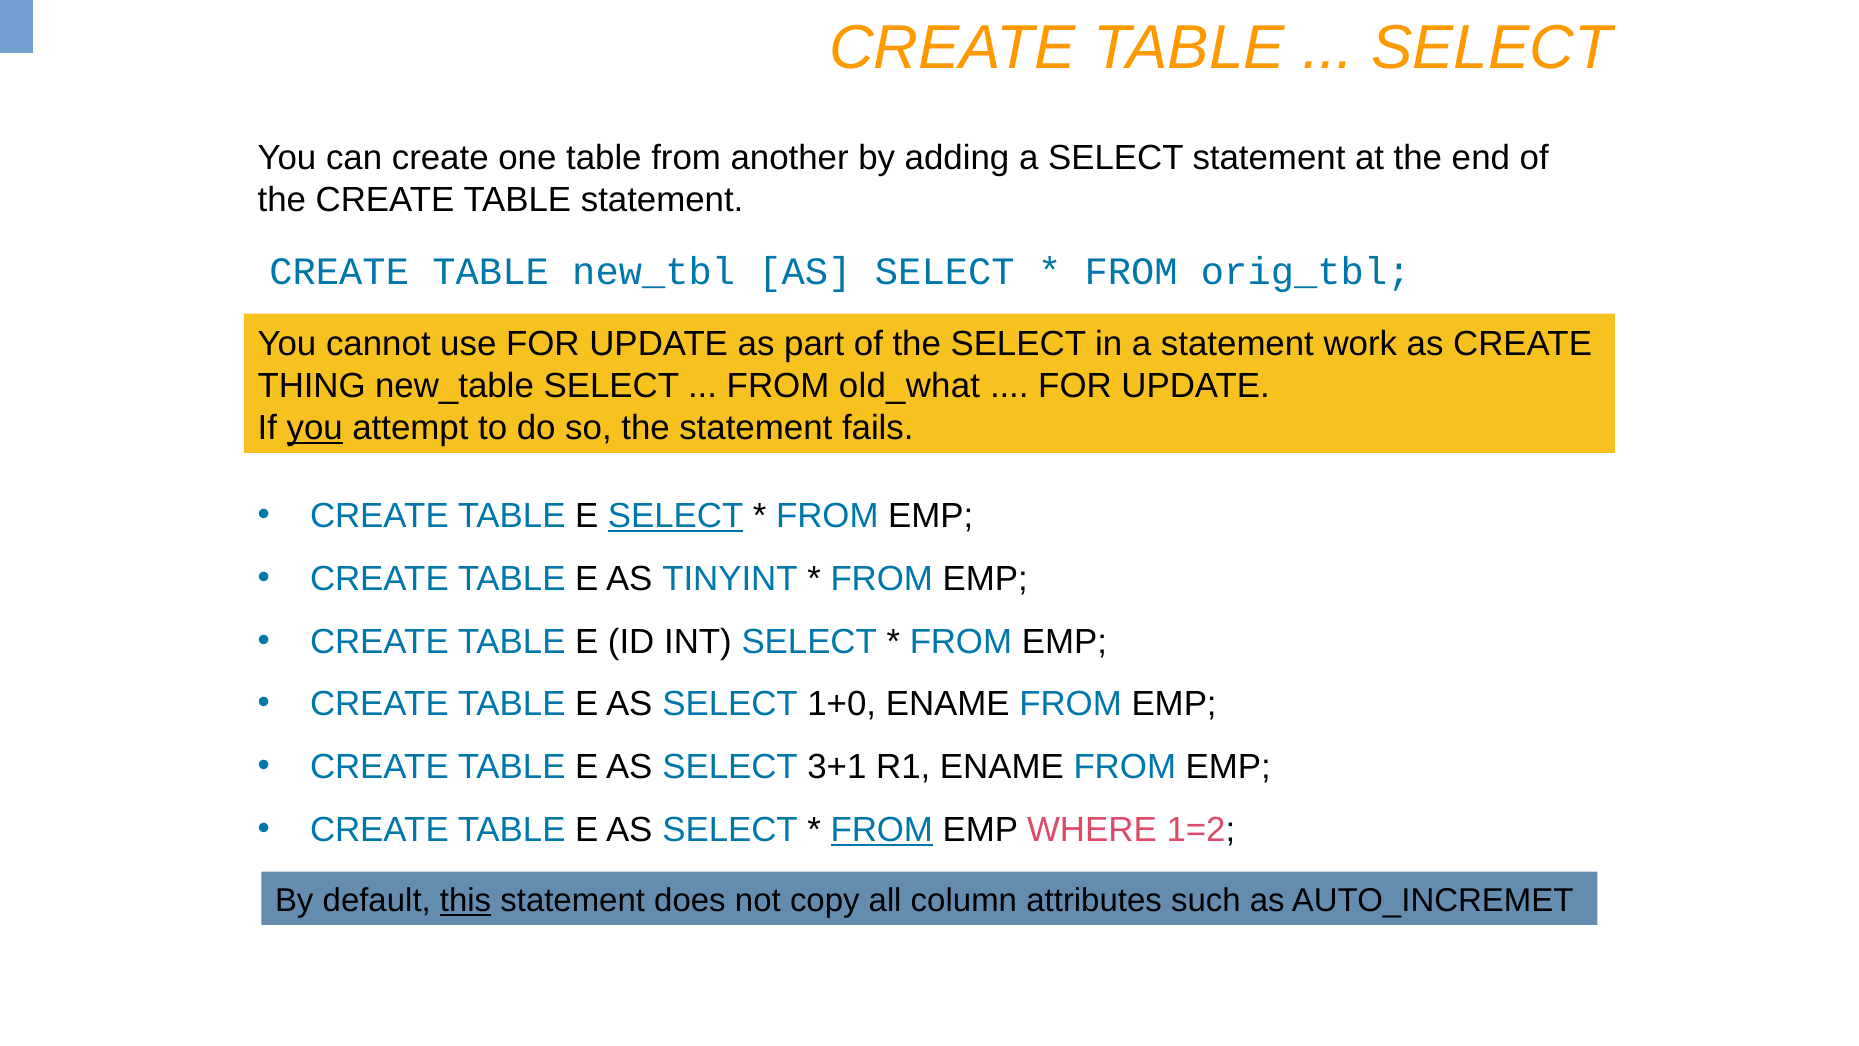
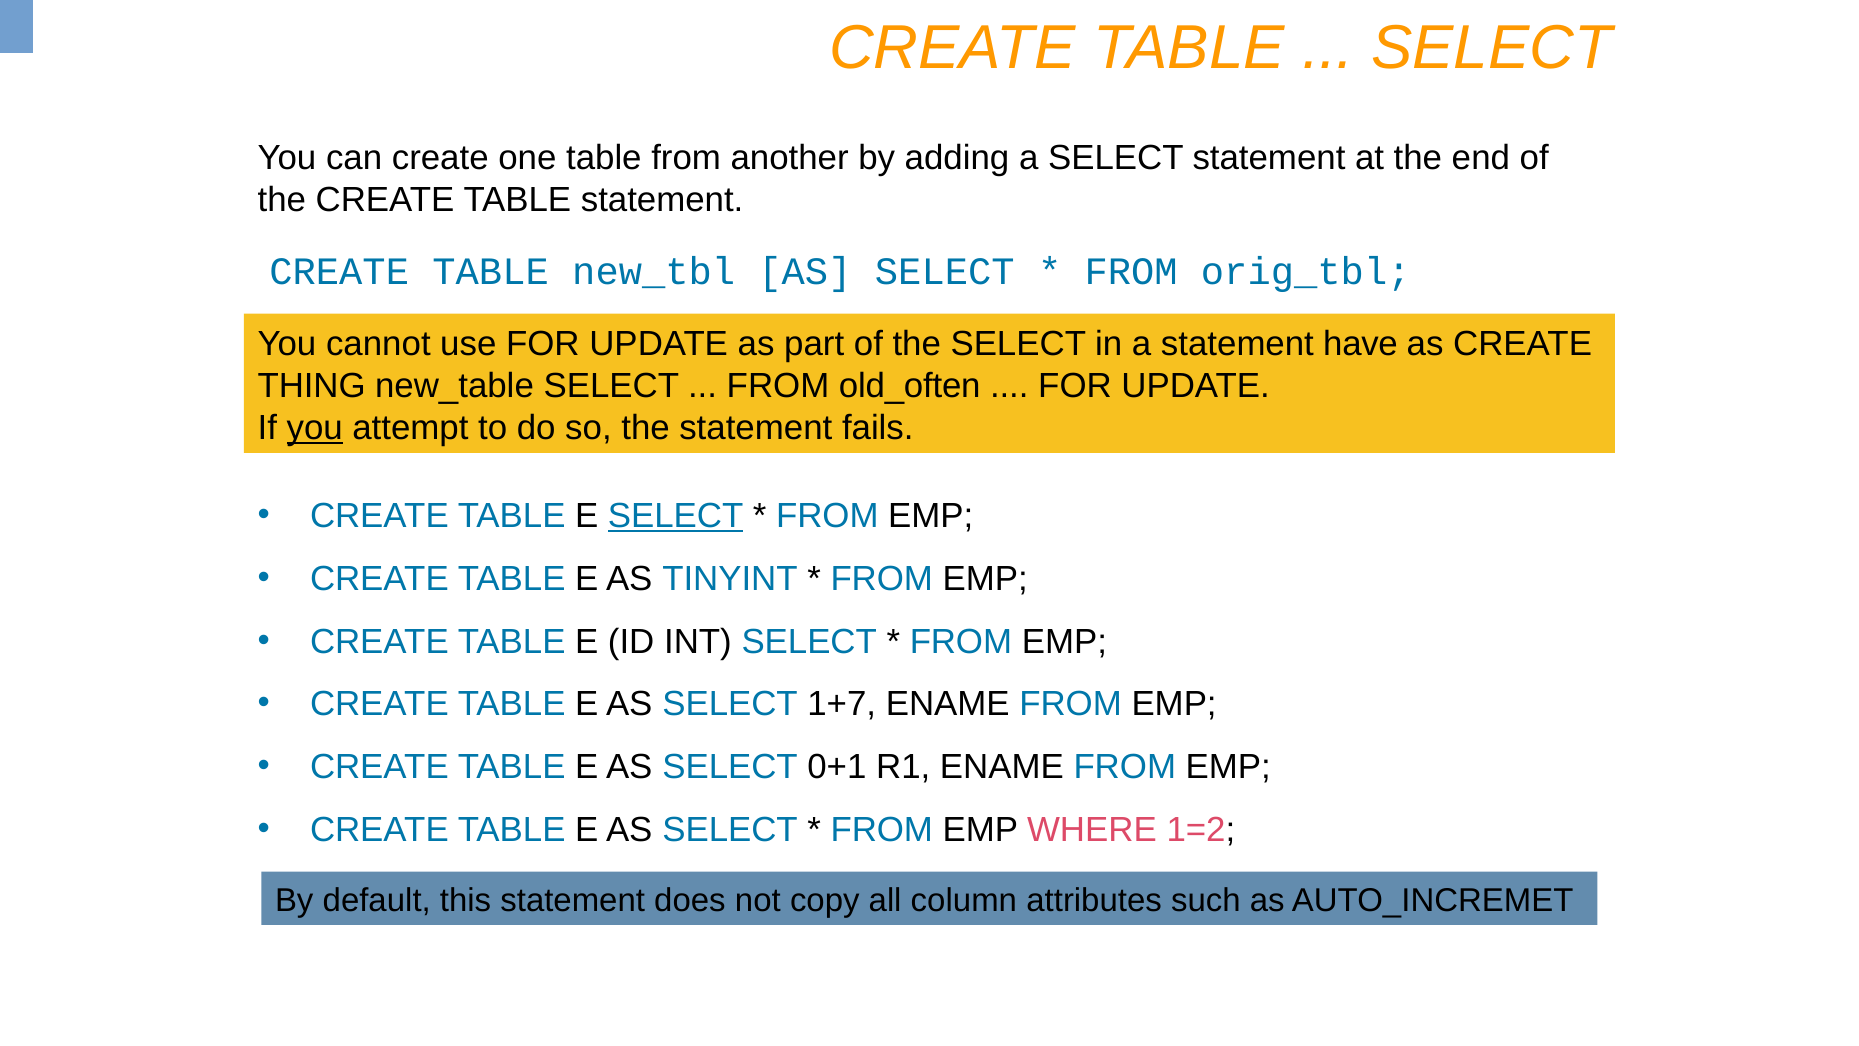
work: work -> have
old_what: old_what -> old_often
1+0: 1+0 -> 1+7
3+1: 3+1 -> 0+1
FROM at (882, 830) underline: present -> none
this underline: present -> none
